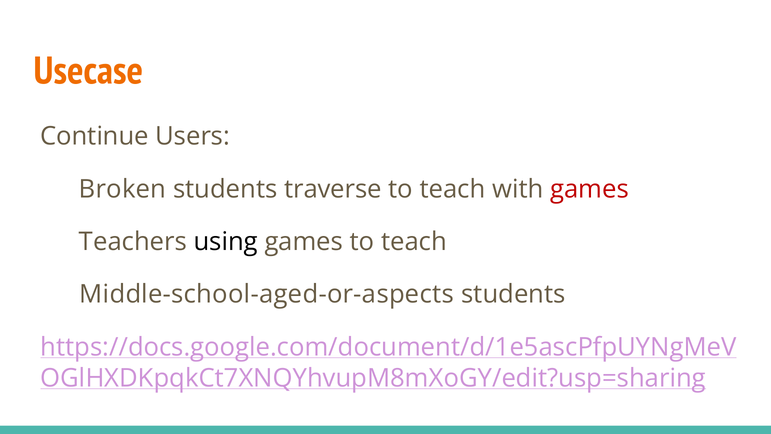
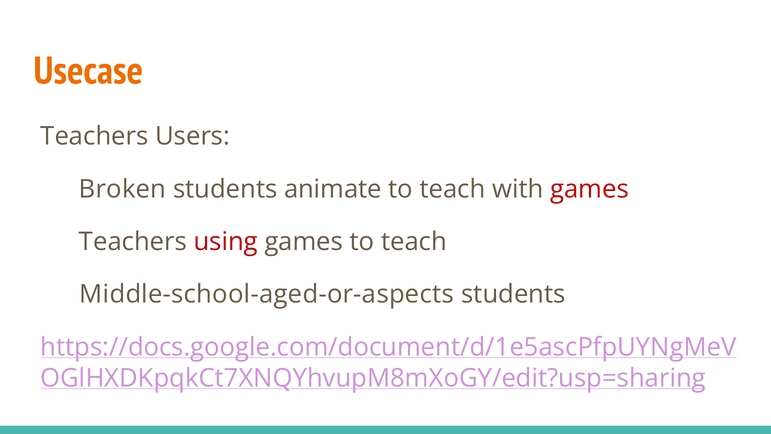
Continue at (95, 136): Continue -> Teachers
traverse: traverse -> animate
using colour: black -> red
